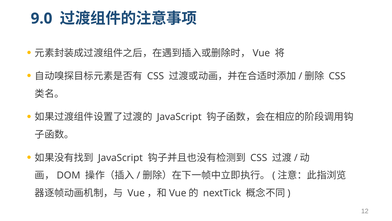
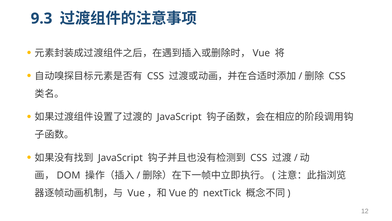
9.0: 9.0 -> 9.3
